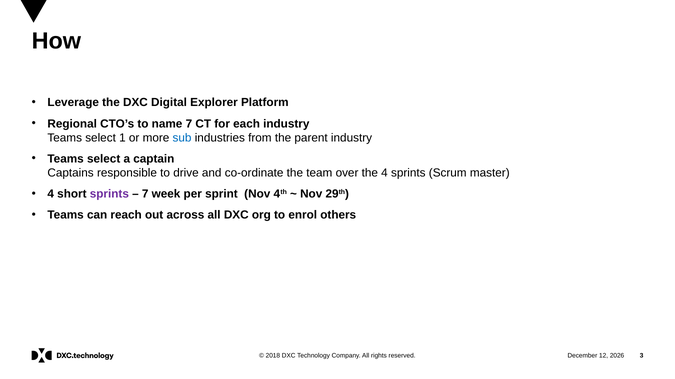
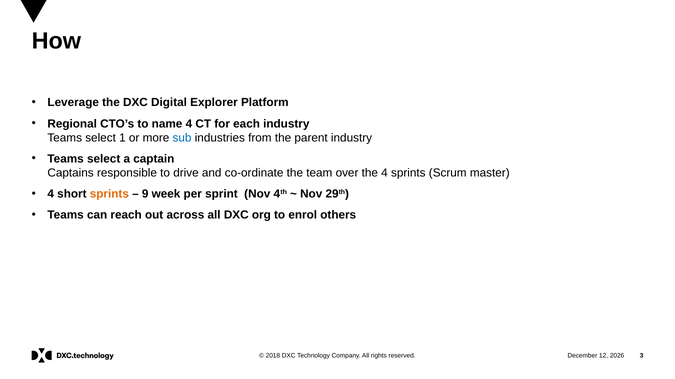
name 7: 7 -> 4
sprints at (109, 194) colour: purple -> orange
7 at (145, 194): 7 -> 9
